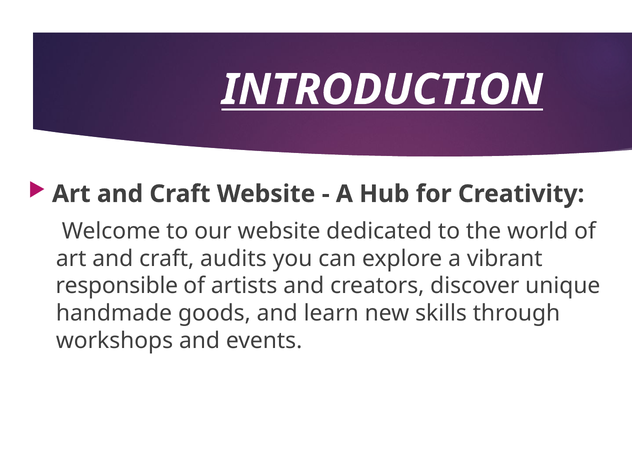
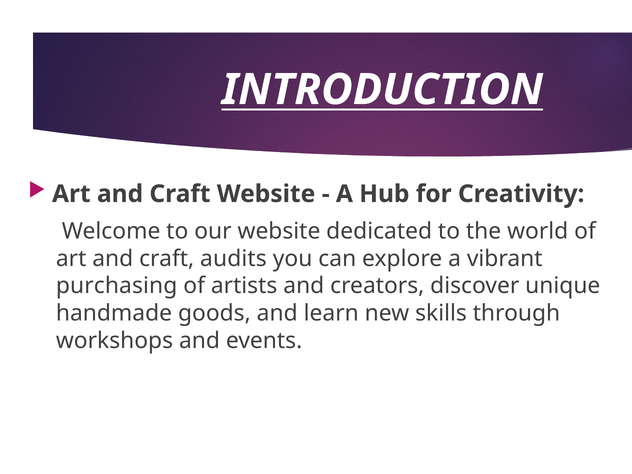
responsible: responsible -> purchasing
